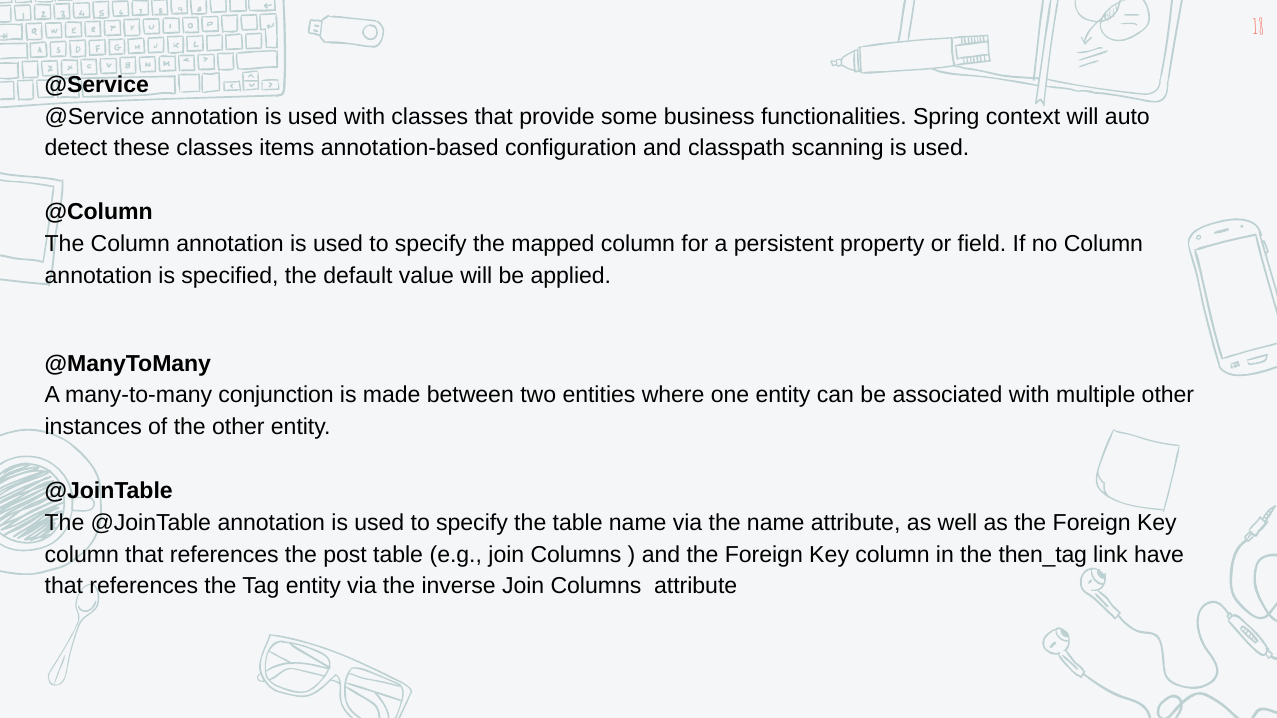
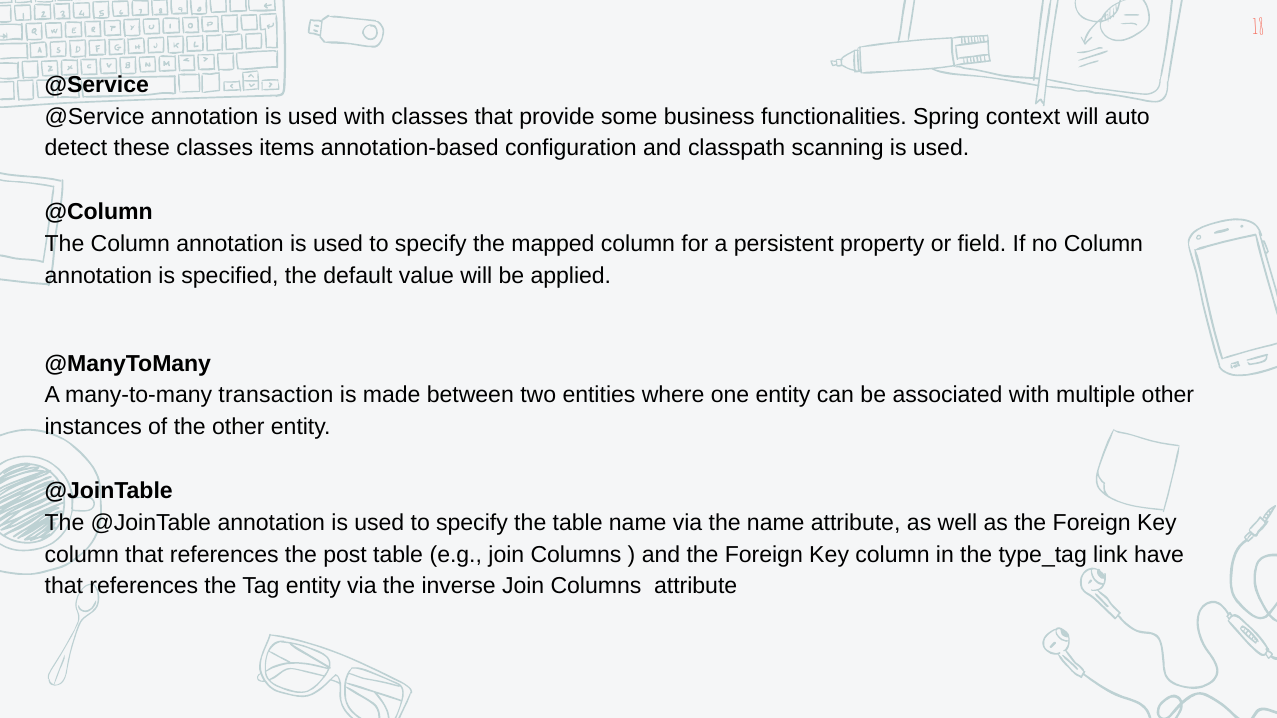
conjunction: conjunction -> transaction
then_tag: then_tag -> type_tag
